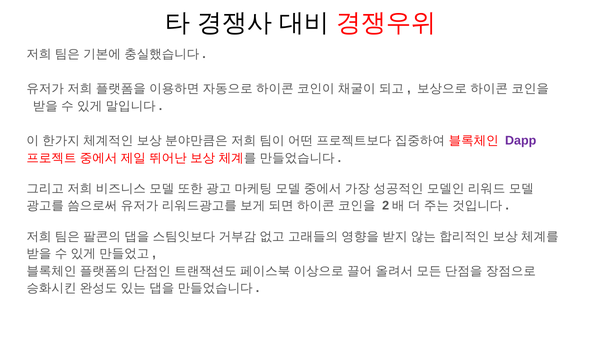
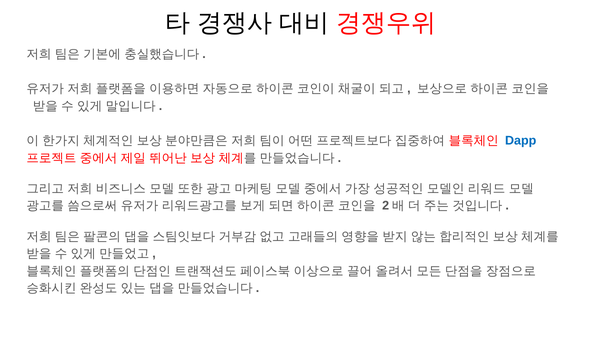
Dapp colour: purple -> blue
